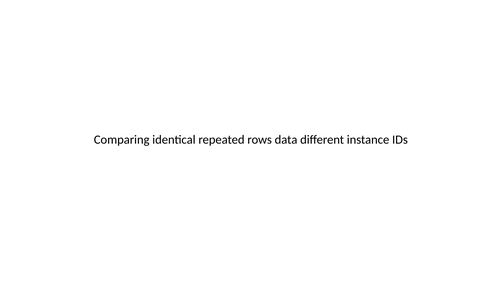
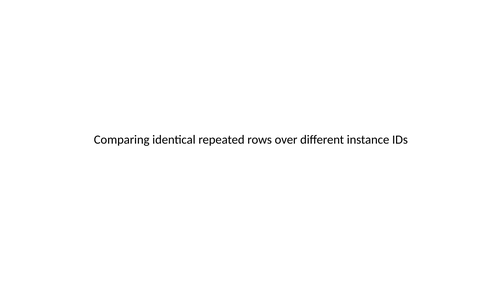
data: data -> over
